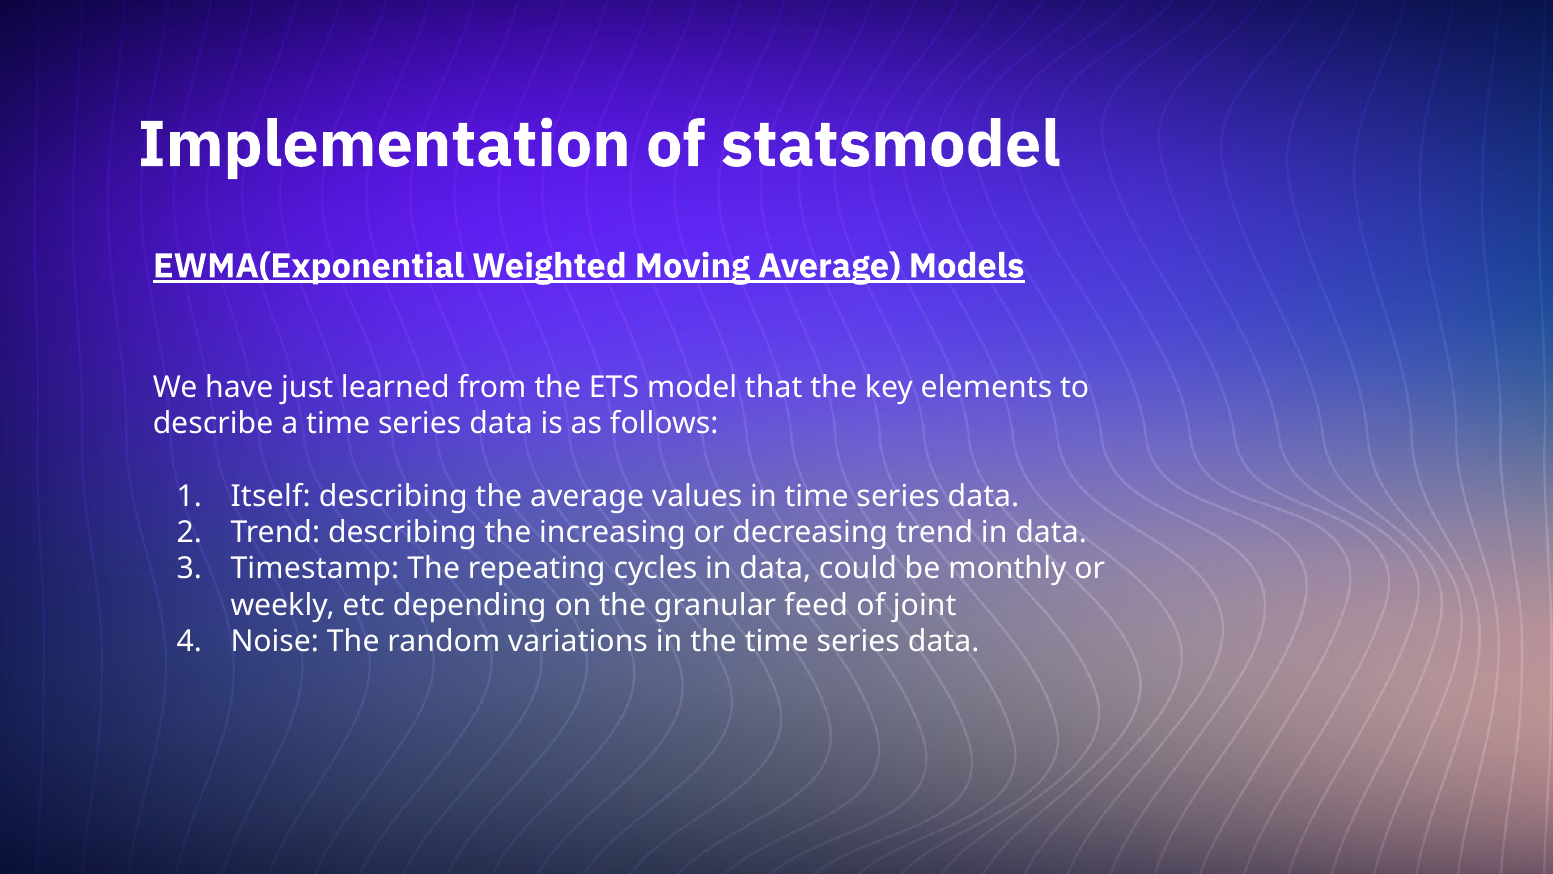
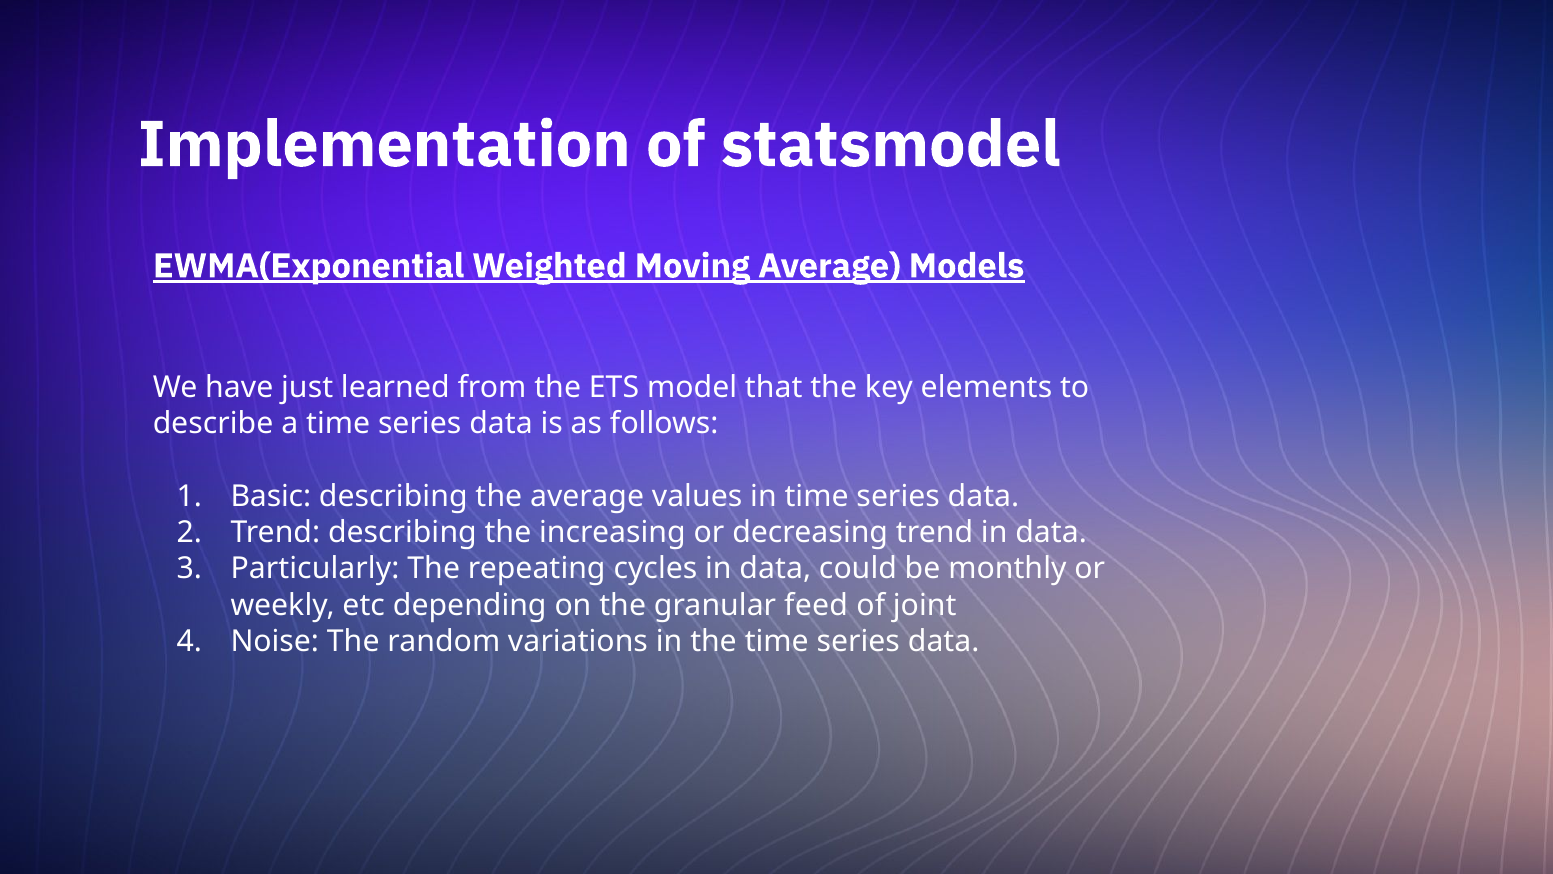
Itself: Itself -> Basic
Timestamp: Timestamp -> Particularly
